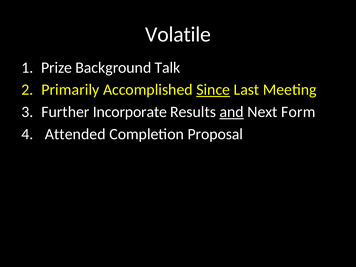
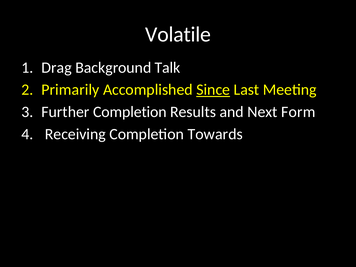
Prize: Prize -> Drag
Further Incorporate: Incorporate -> Completion
and underline: present -> none
Attended: Attended -> Receiving
Proposal: Proposal -> Towards
